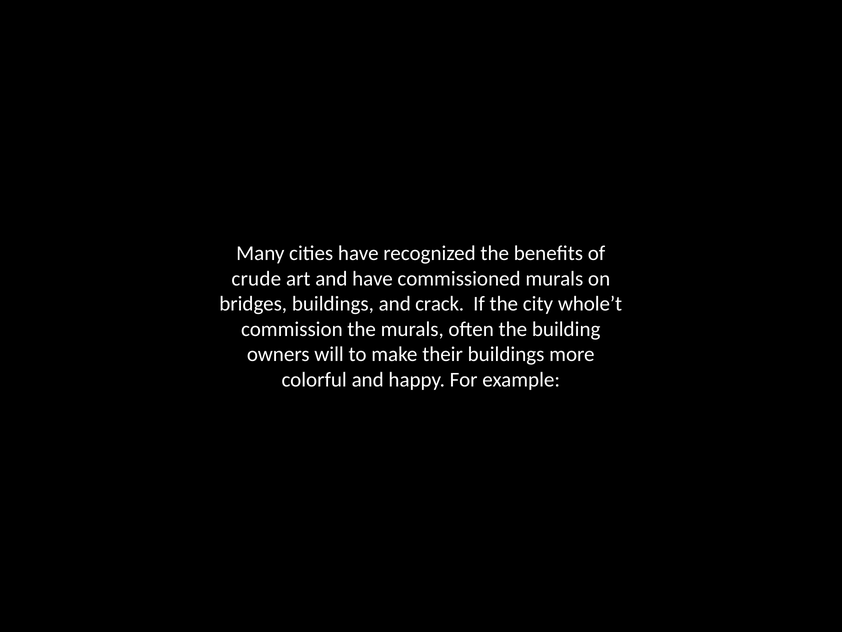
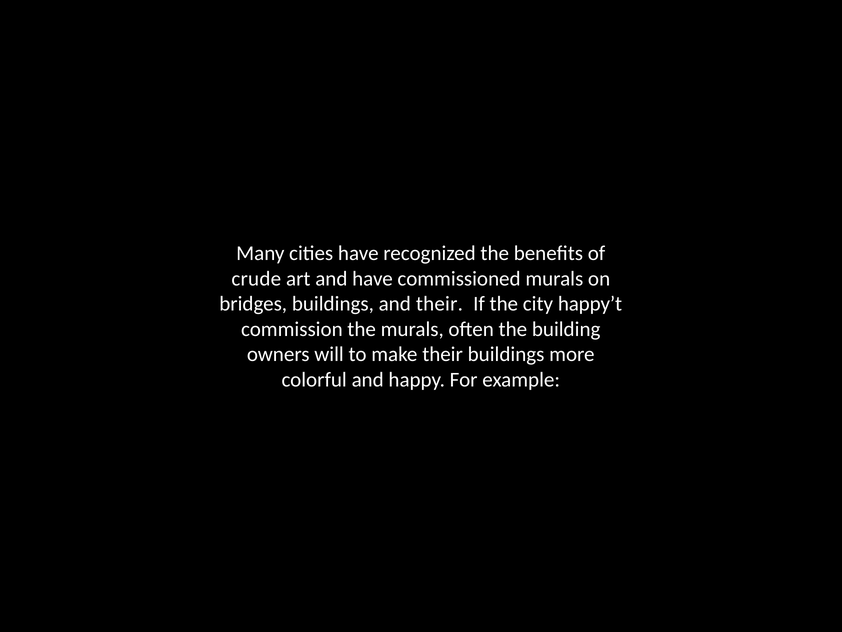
and crack: crack -> their
whole’t: whole’t -> happy’t
